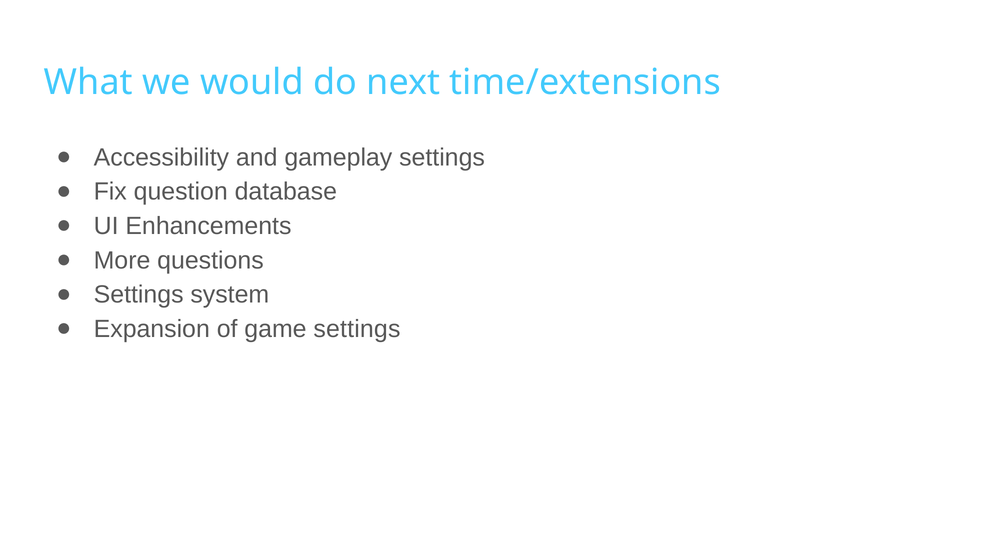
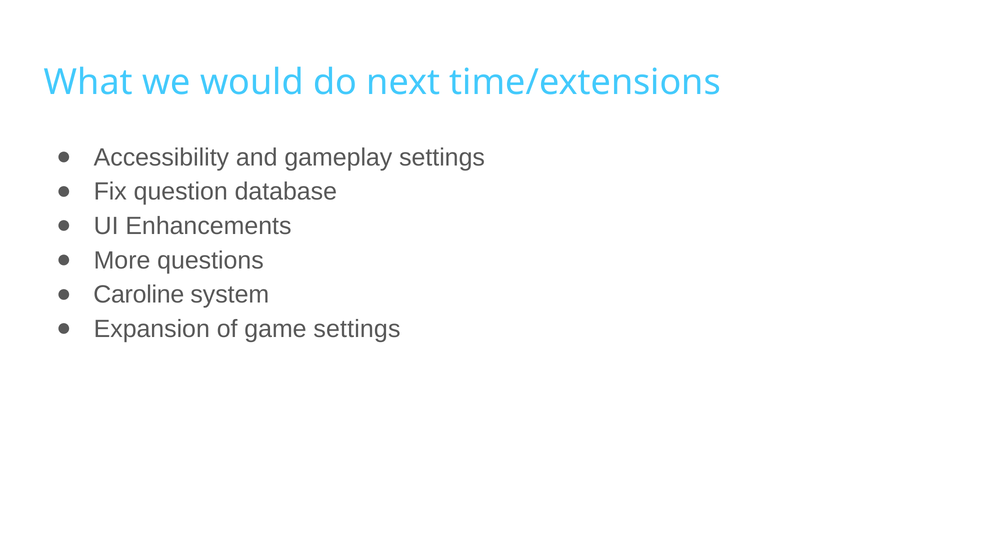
Settings at (139, 295): Settings -> Caroline
